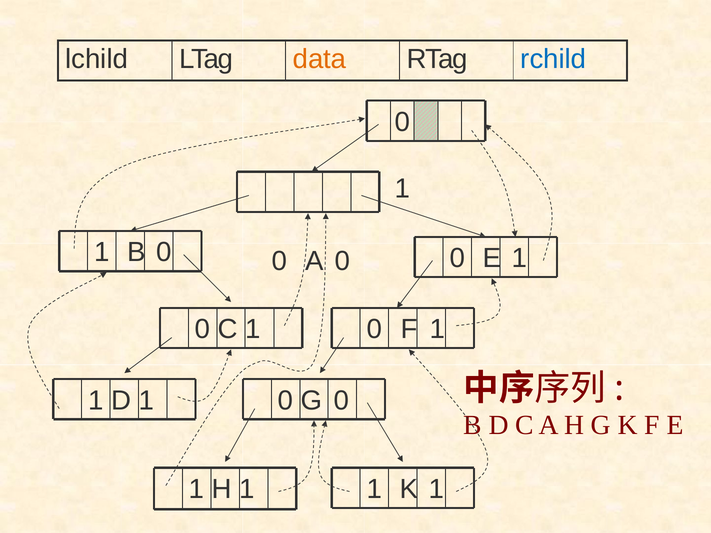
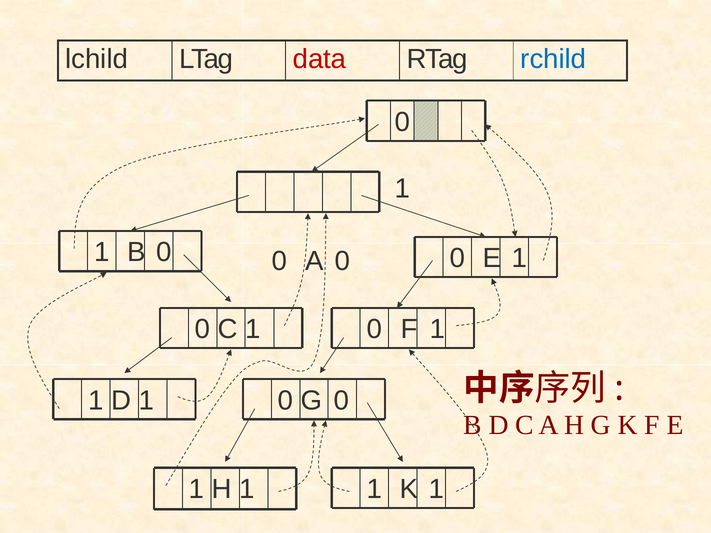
data colour: orange -> red
